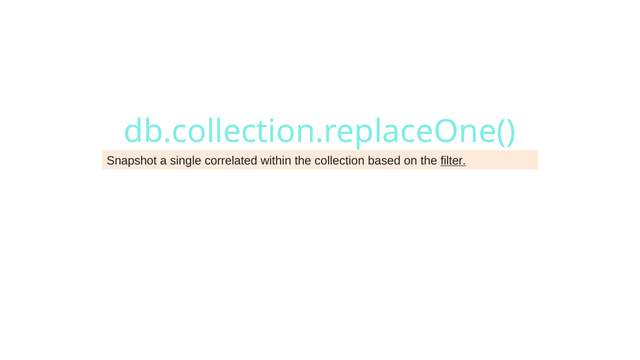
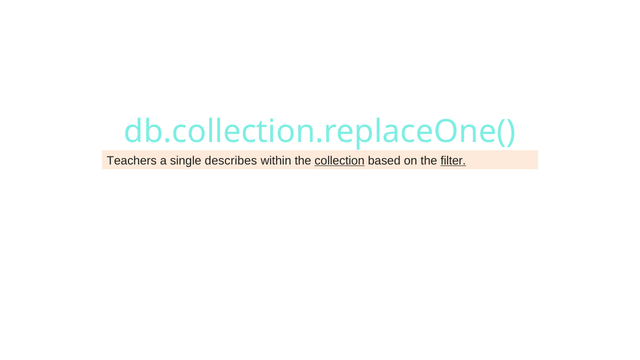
Snapshot: Snapshot -> Teachers
correlated: correlated -> describes
collection underline: none -> present
